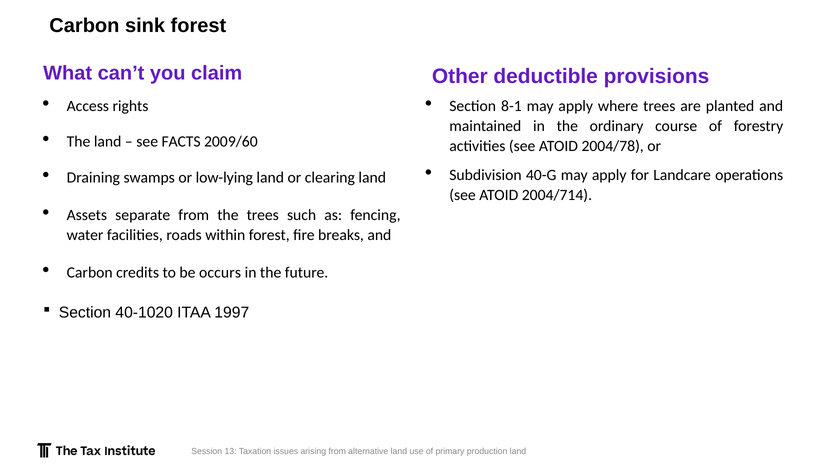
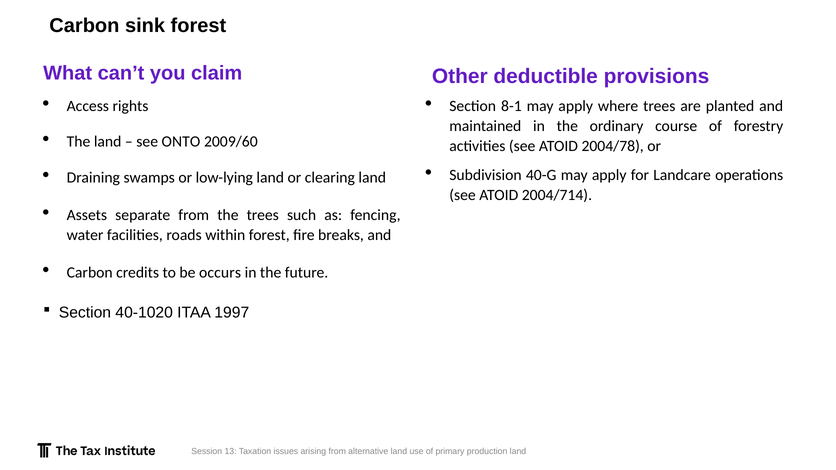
FACTS: FACTS -> ONTO
